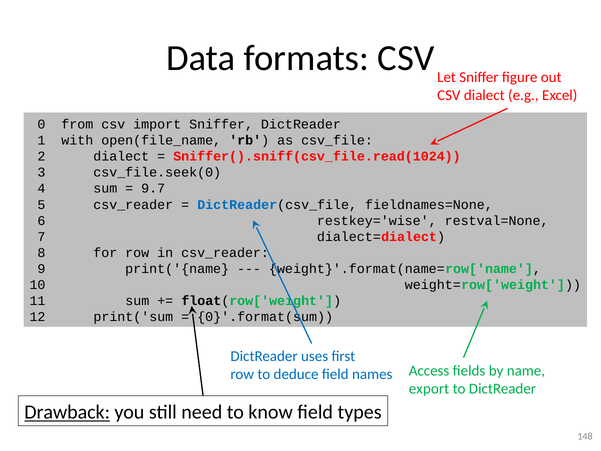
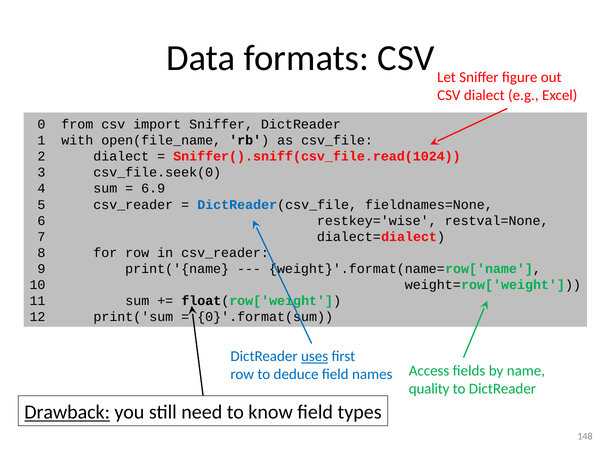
9.7: 9.7 -> 6.9
uses underline: none -> present
export: export -> quality
